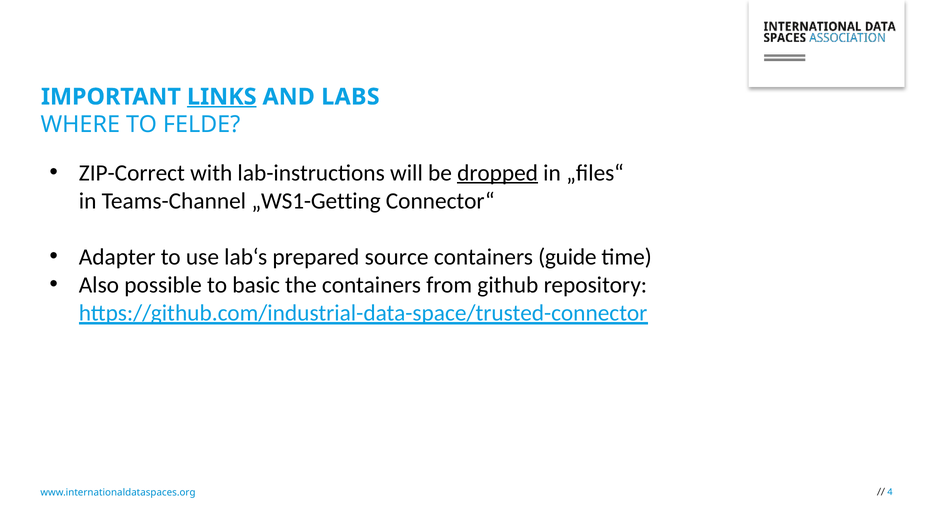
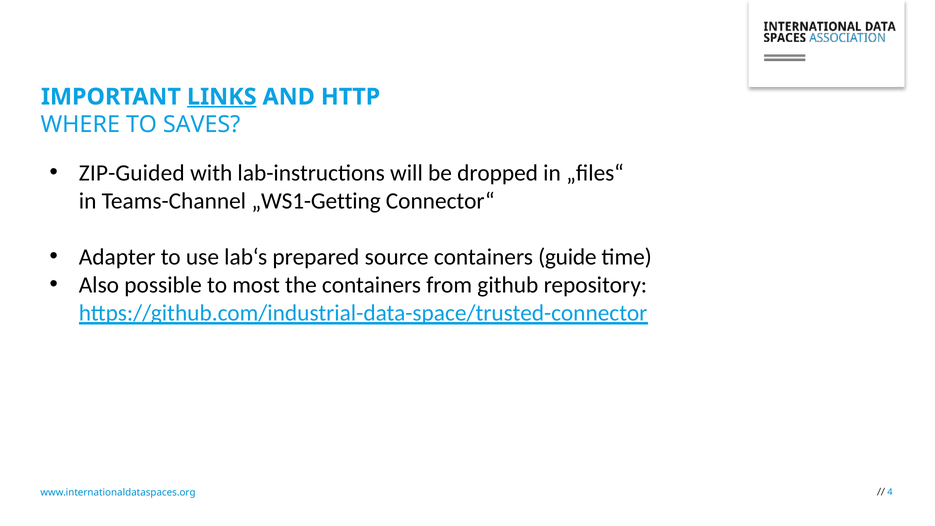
LABS: LABS -> HTTP
FELDE: FELDE -> SAVES
ZIP-Correct: ZIP-Correct -> ZIP-Guided
dropped underline: present -> none
basic: basic -> most
